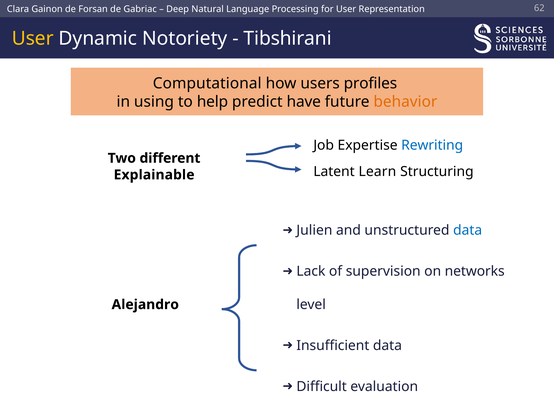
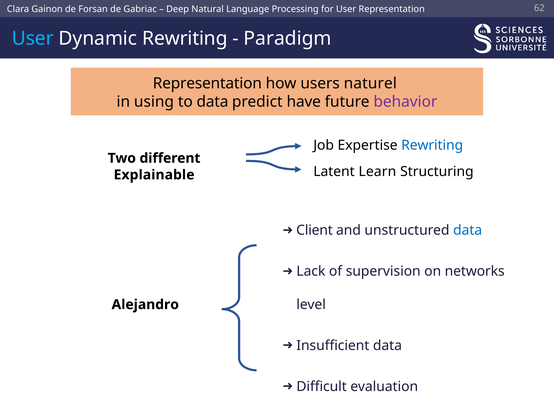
User at (33, 39) colour: yellow -> light blue
Dynamic Notoriety: Notoriety -> Rewriting
Tibshirani: Tibshirani -> Paradigm
Computational at (207, 83): Computational -> Representation
profiles: profiles -> naturel
to help: help -> data
behavior colour: orange -> purple
Julien: Julien -> Client
